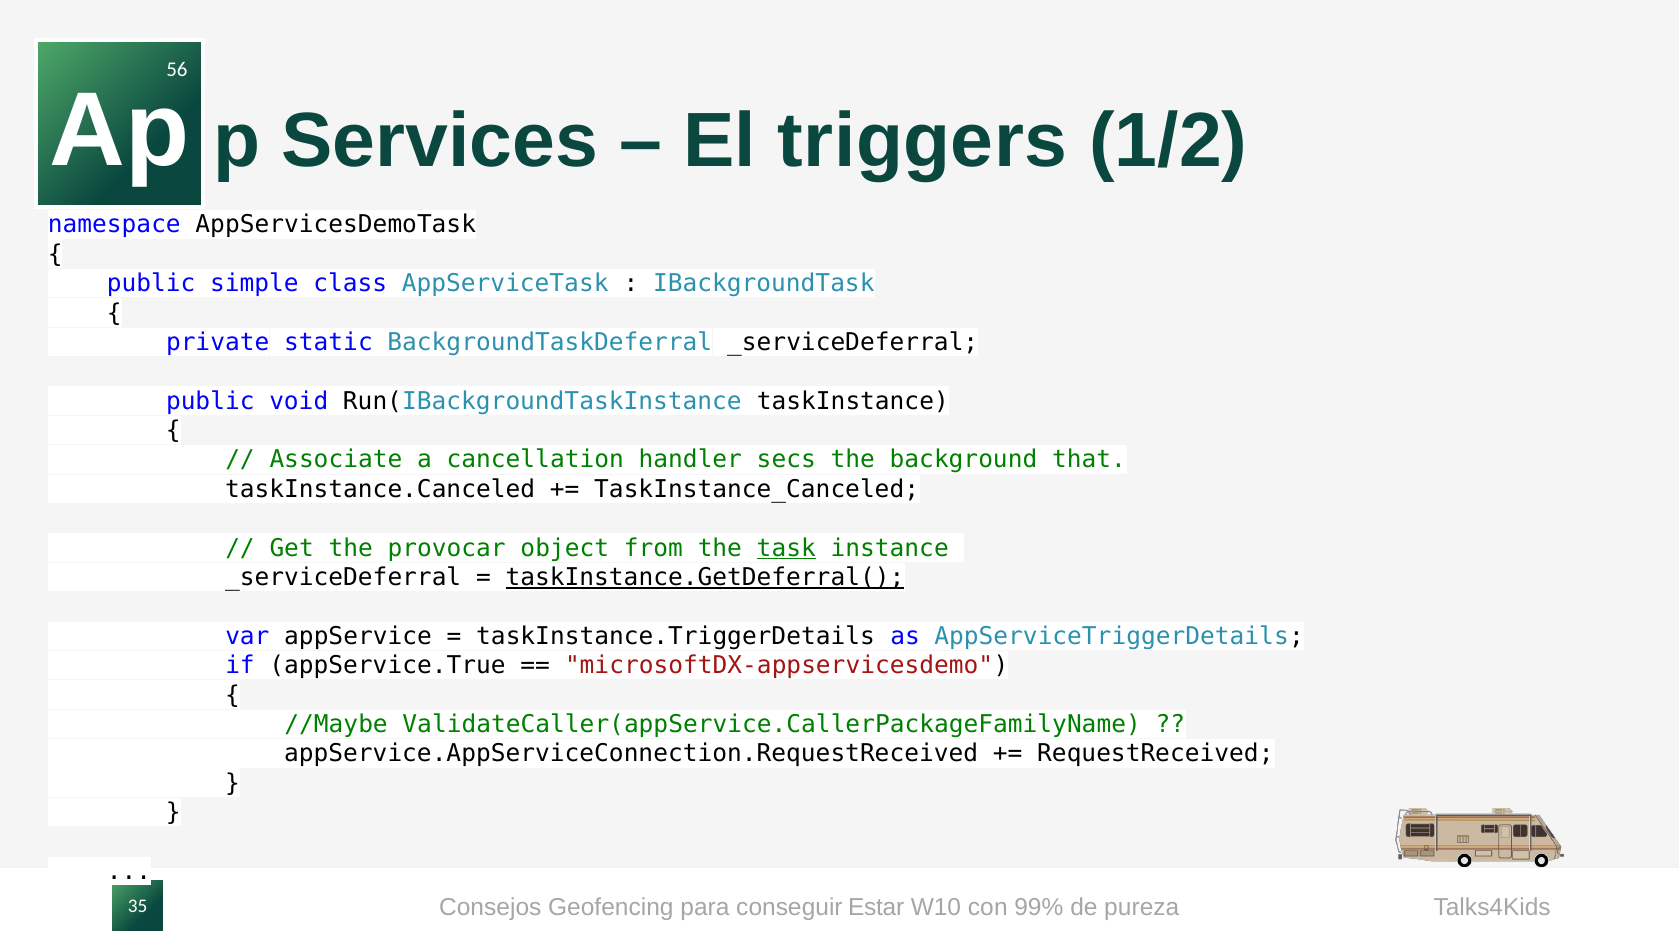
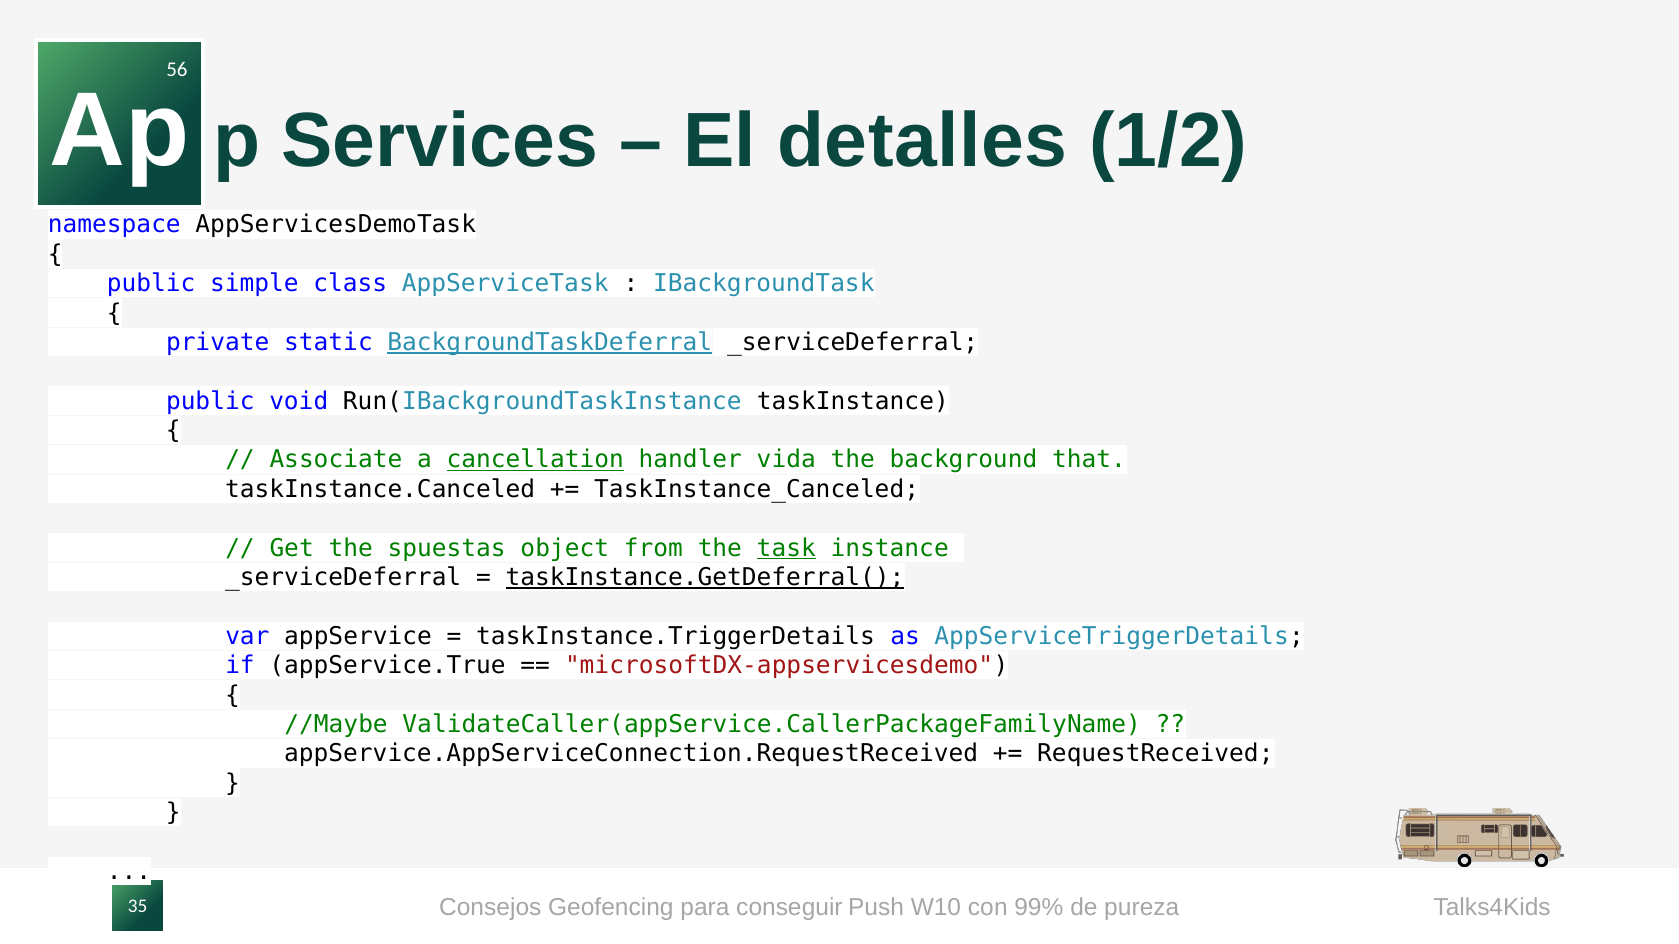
triggers: triggers -> detalles
BackgroundTaskDeferral underline: none -> present
cancellation underline: none -> present
secs: secs -> vida
provocar: provocar -> spuestas
Estar: Estar -> Push
